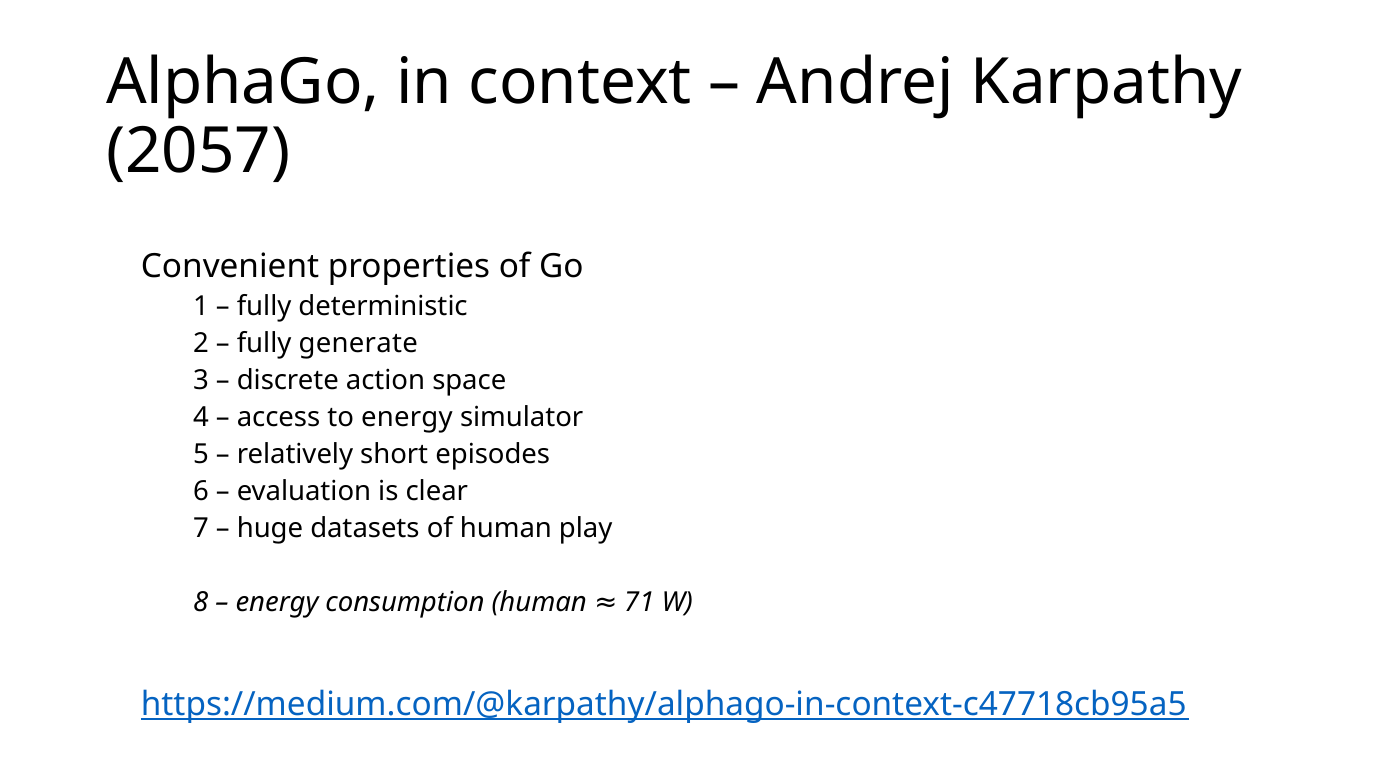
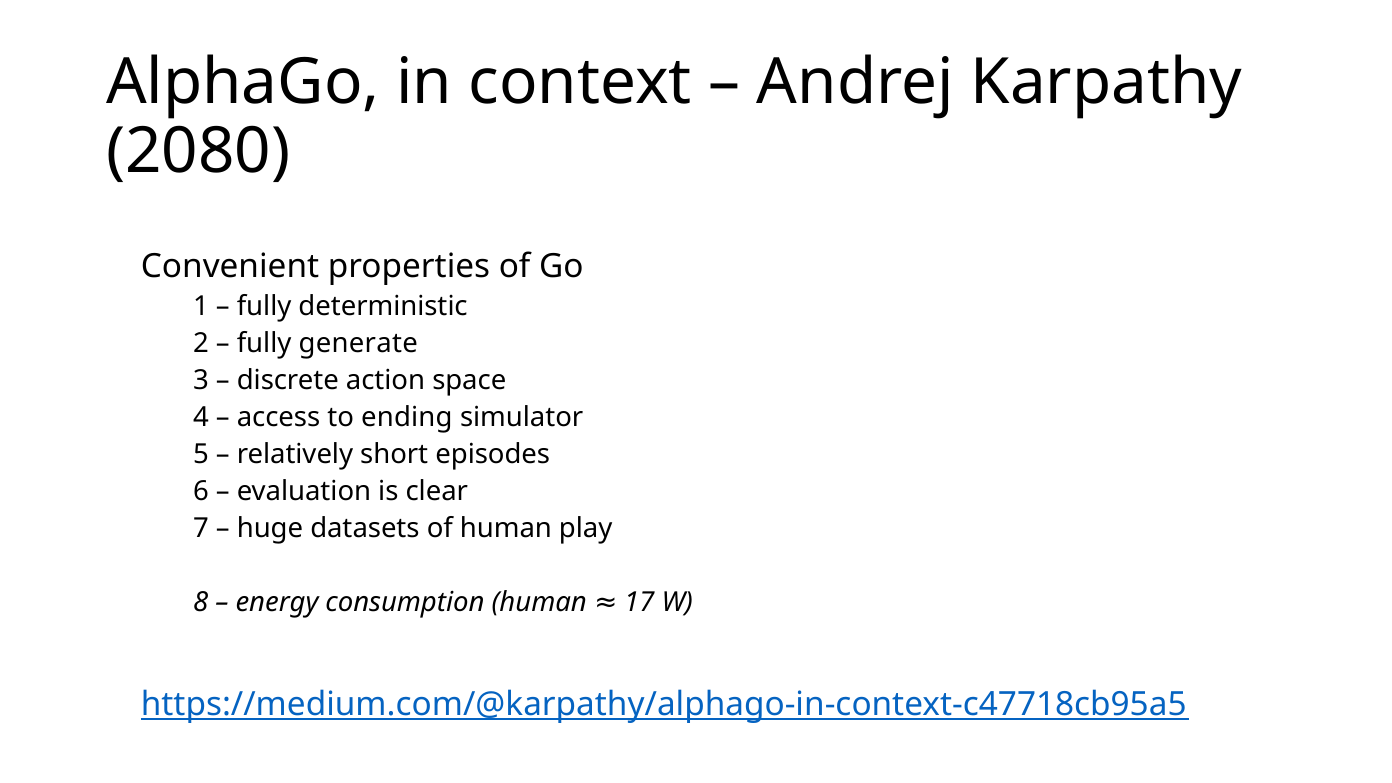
2057: 2057 -> 2080
to energy: energy -> ending
71: 71 -> 17
